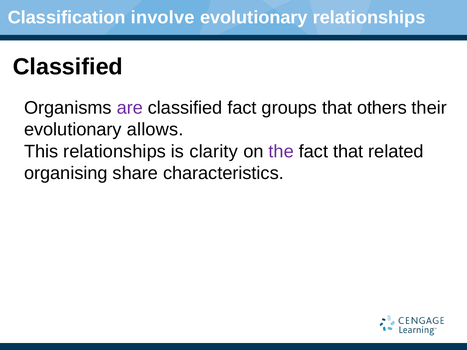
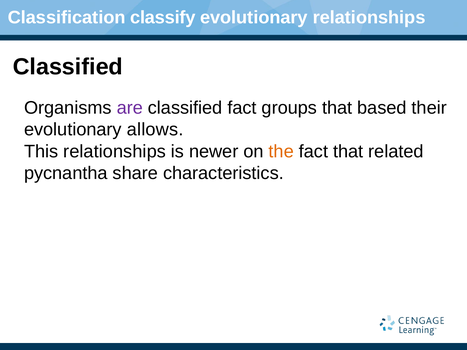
involve: involve -> classify
others: others -> based
clarity: clarity -> newer
the colour: purple -> orange
organising: organising -> pycnantha
